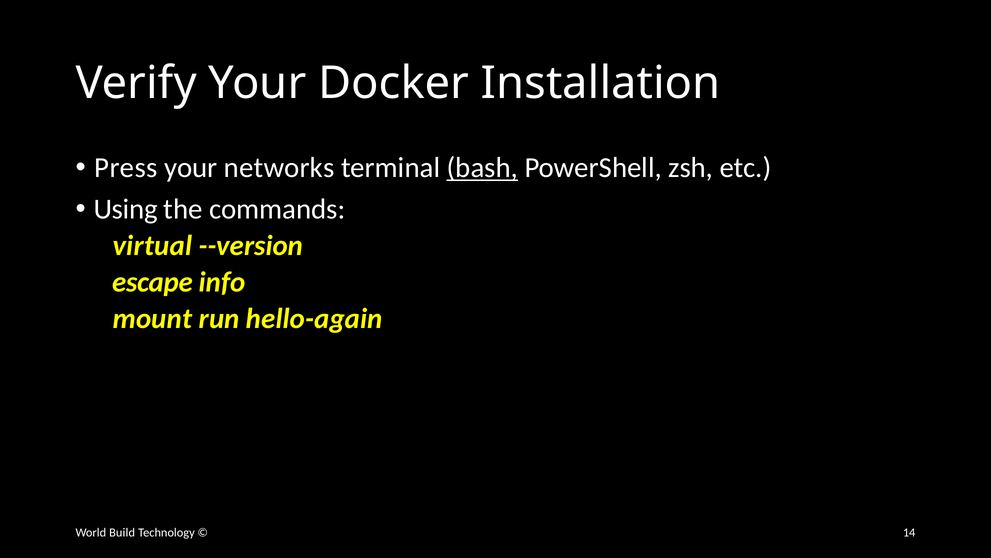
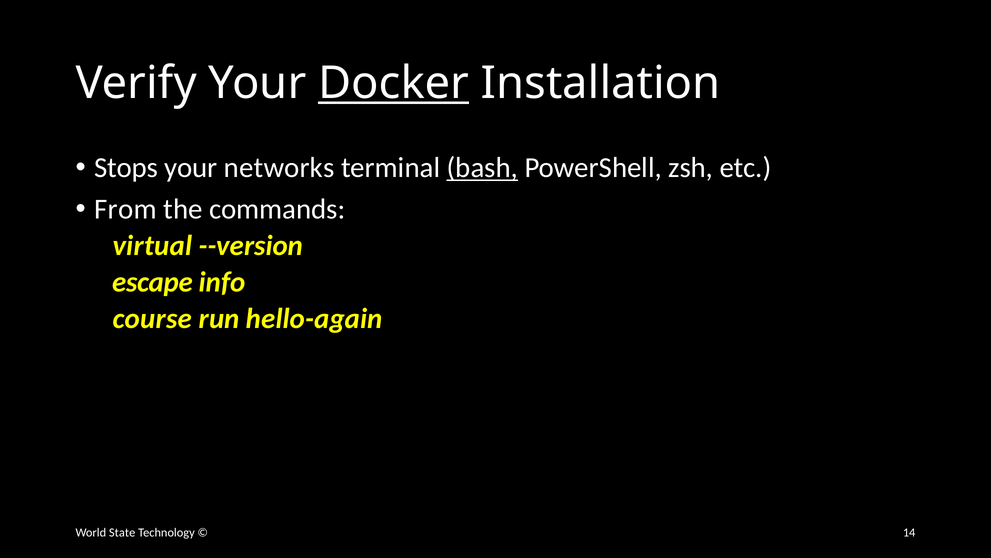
Docker underline: none -> present
Press: Press -> Stops
Using: Using -> From
mount: mount -> course
Build: Build -> State
